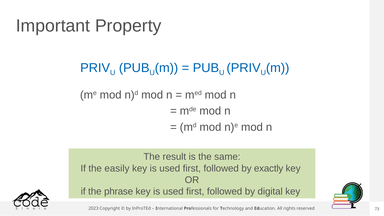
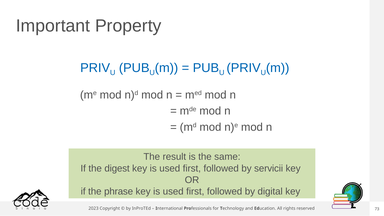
easily: easily -> digest
exactly: exactly -> servicii
